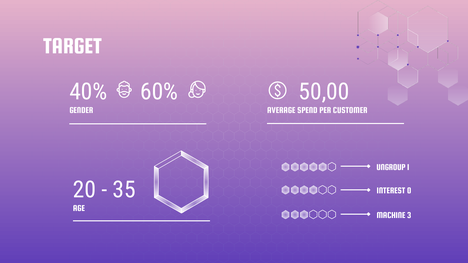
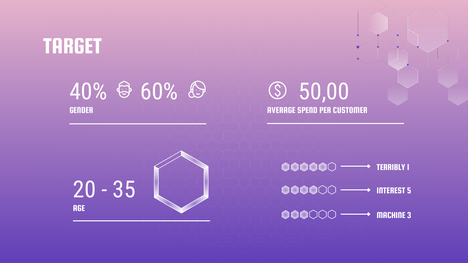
UNGROUP: UNGROUP -> TERRIBLY
0: 0 -> 5
